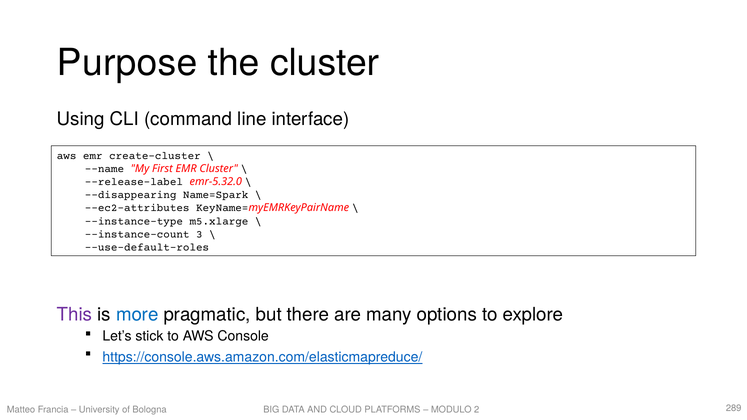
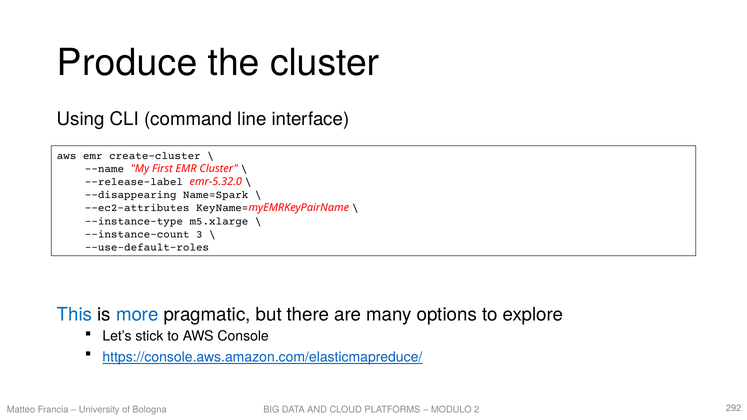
Purpose: Purpose -> Produce
This colour: purple -> blue
289: 289 -> 292
